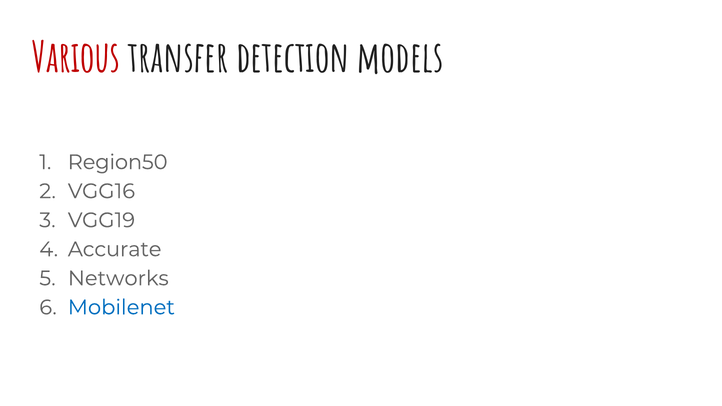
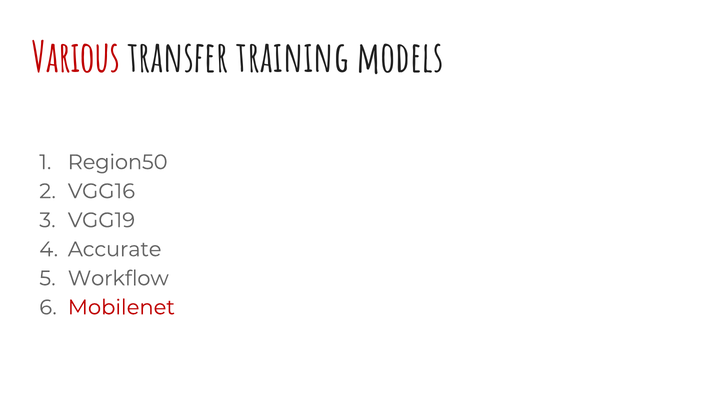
detection: detection -> training
Networks: Networks -> Workflow
Mobilenet colour: blue -> red
